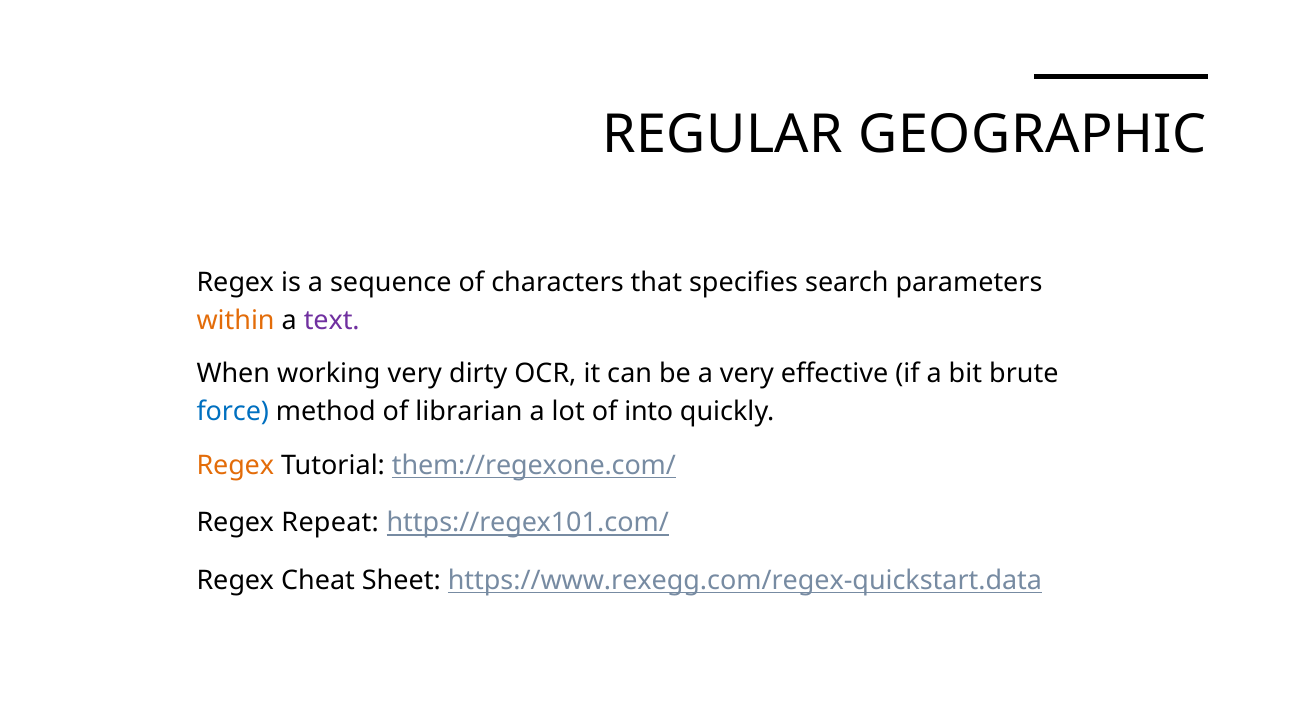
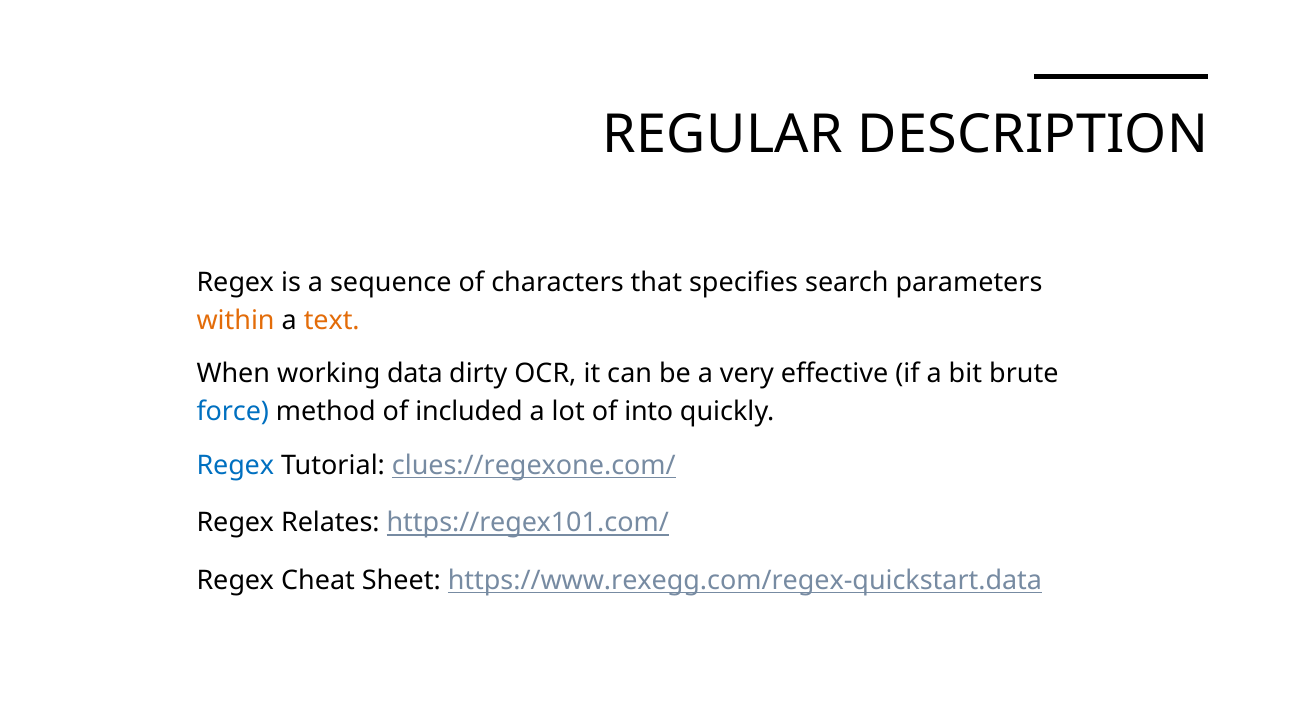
GEOGRAPHIC: GEOGRAPHIC -> DESCRIPTION
text colour: purple -> orange
working very: very -> data
librarian: librarian -> included
Regex at (235, 465) colour: orange -> blue
them://regexone.com/: them://regexone.com/ -> clues://regexone.com/
Repeat: Repeat -> Relates
